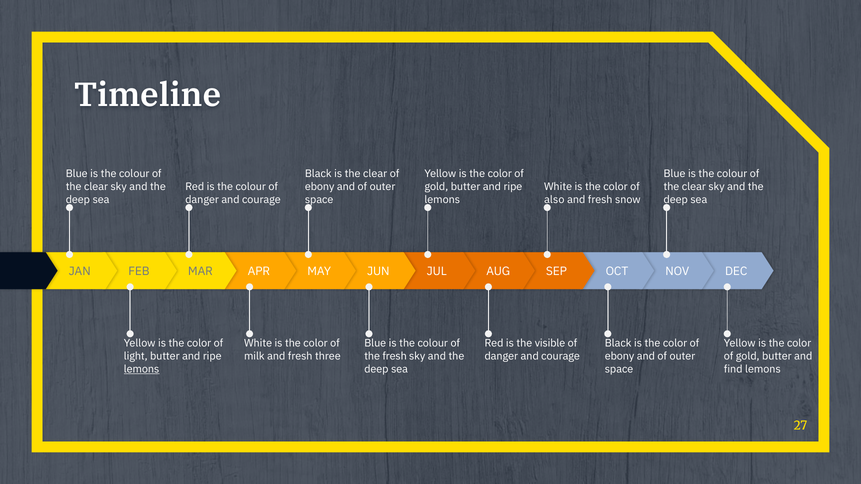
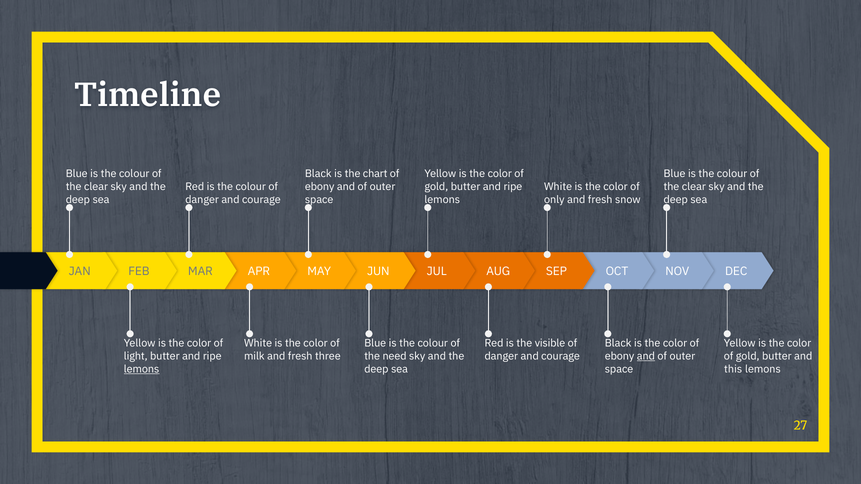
is the clear: clear -> chart
also: also -> only
the fresh: fresh -> need
and at (646, 356) underline: none -> present
find: find -> this
